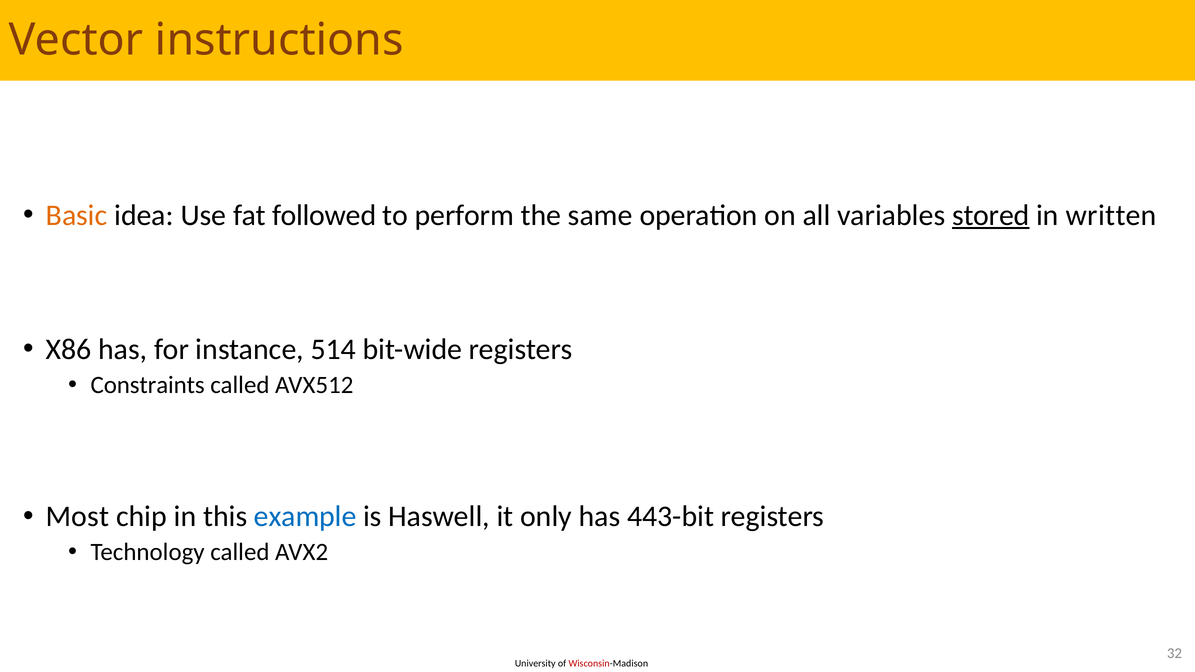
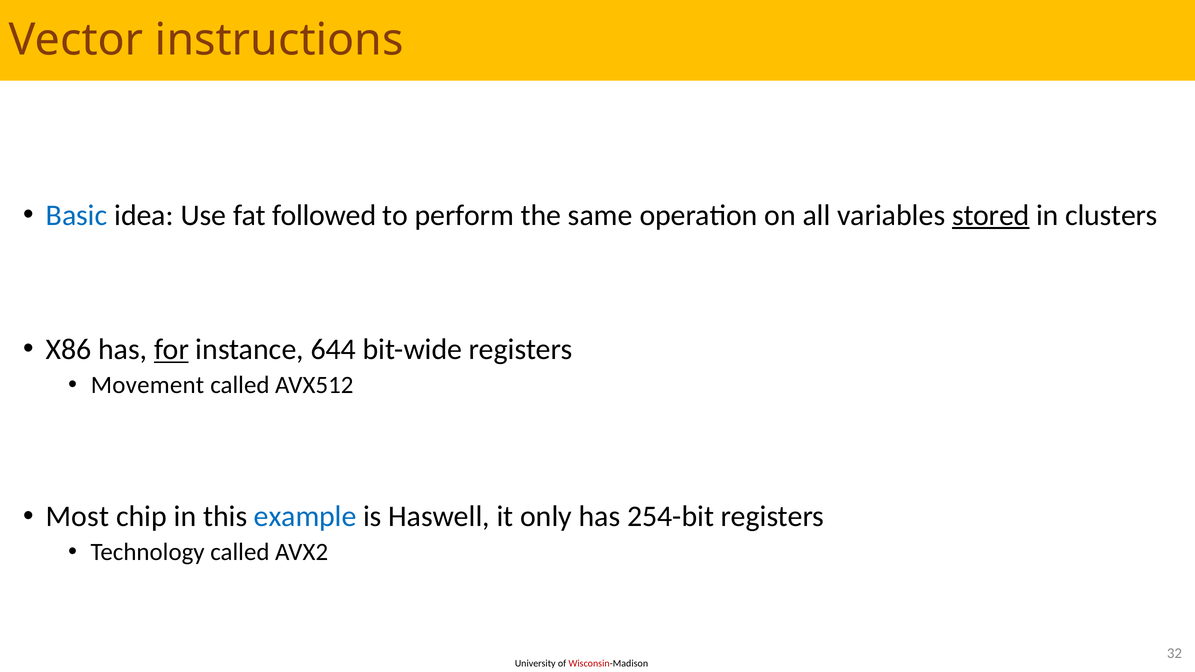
Basic colour: orange -> blue
written: written -> clusters
for underline: none -> present
514: 514 -> 644
Constraints: Constraints -> Movement
443-bit: 443-bit -> 254-bit
